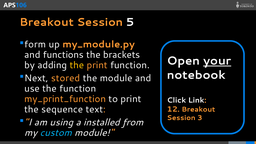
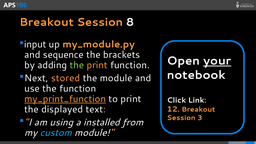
5: 5 -> 8
form: form -> input
functions: functions -> sequence
the at (77, 65) colour: yellow -> light green
my_print_function underline: none -> present
sequence: sequence -> displayed
